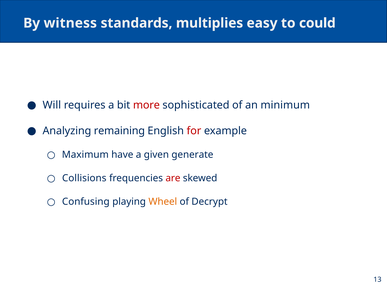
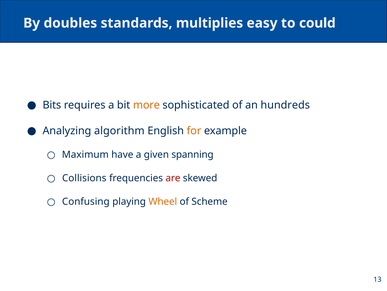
witness: witness -> doubles
Will: Will -> Bits
more colour: red -> orange
minimum: minimum -> hundreds
remaining: remaining -> algorithm
for colour: red -> orange
generate: generate -> spanning
Decrypt: Decrypt -> Scheme
